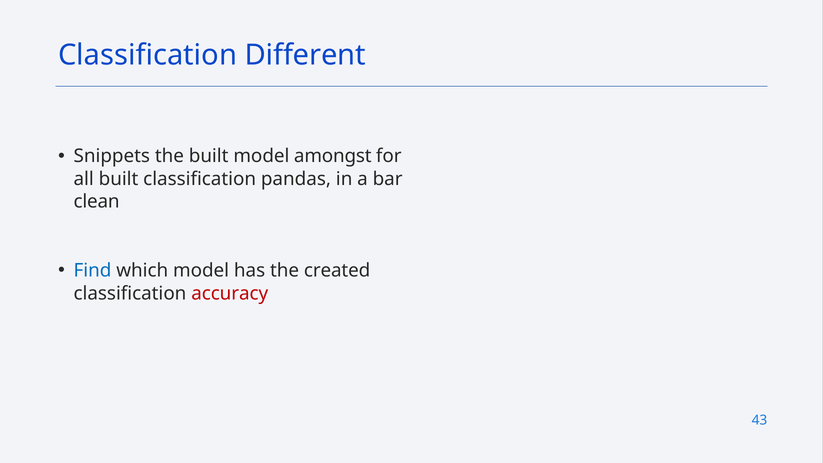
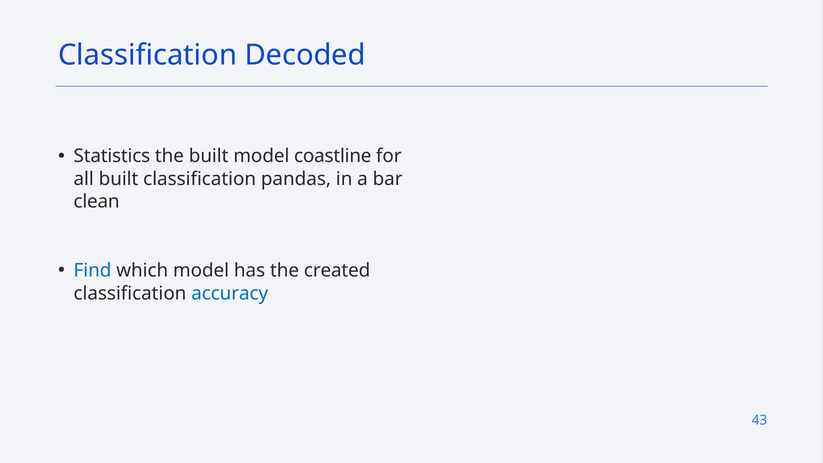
Different: Different -> Decoded
Snippets: Snippets -> Statistics
amongst: amongst -> coastline
accuracy colour: red -> blue
